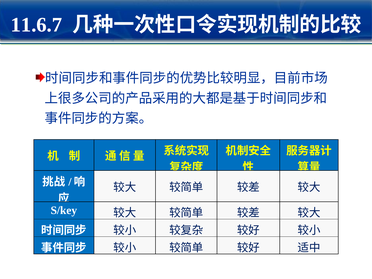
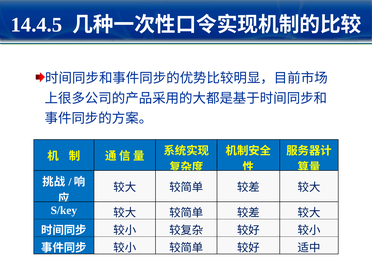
11.6.7: 11.6.7 -> 14.4.5
